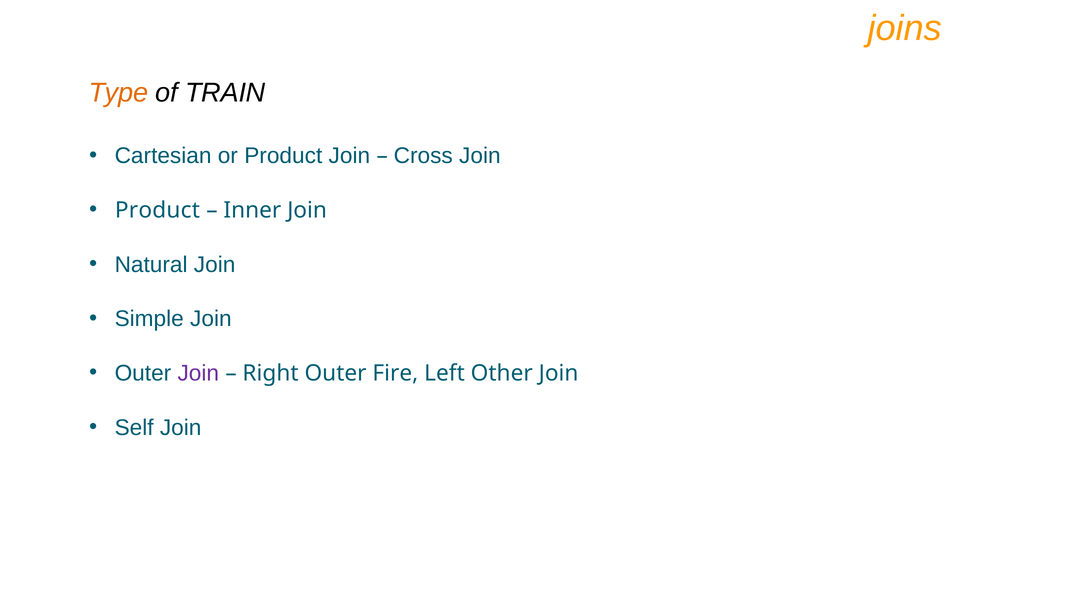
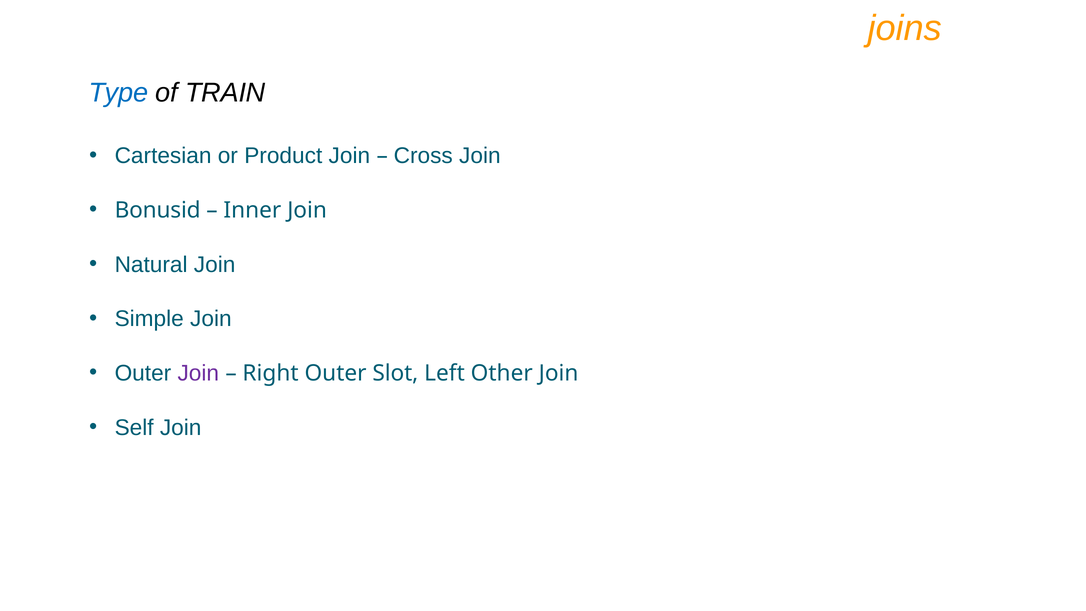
Type colour: orange -> blue
Product at (157, 210): Product -> Bonusid
Fire: Fire -> Slot
